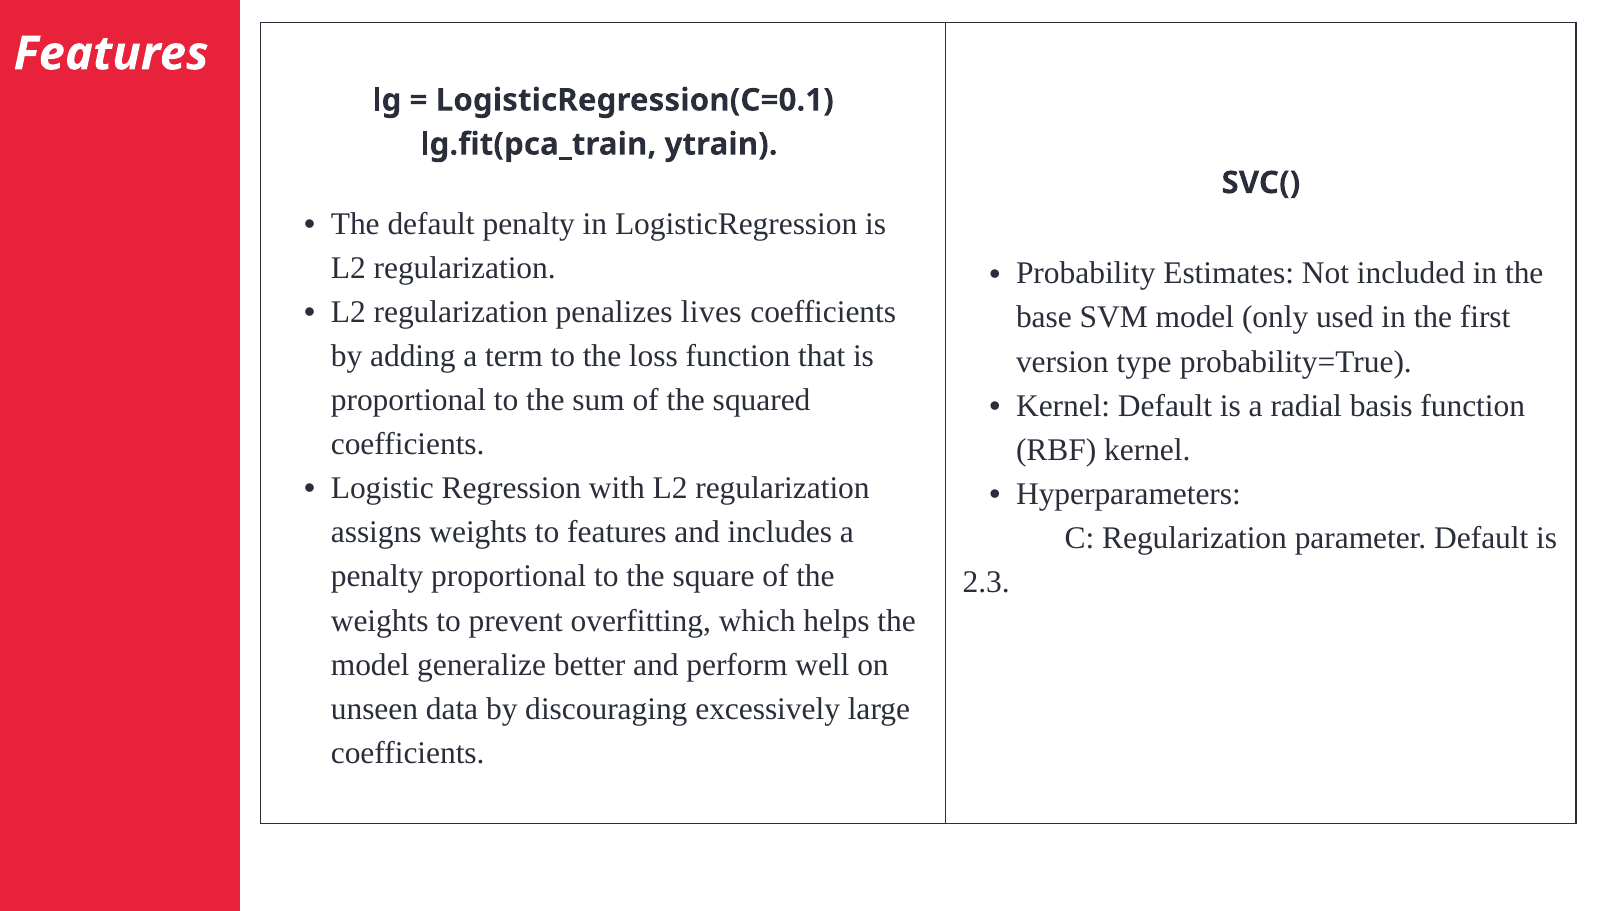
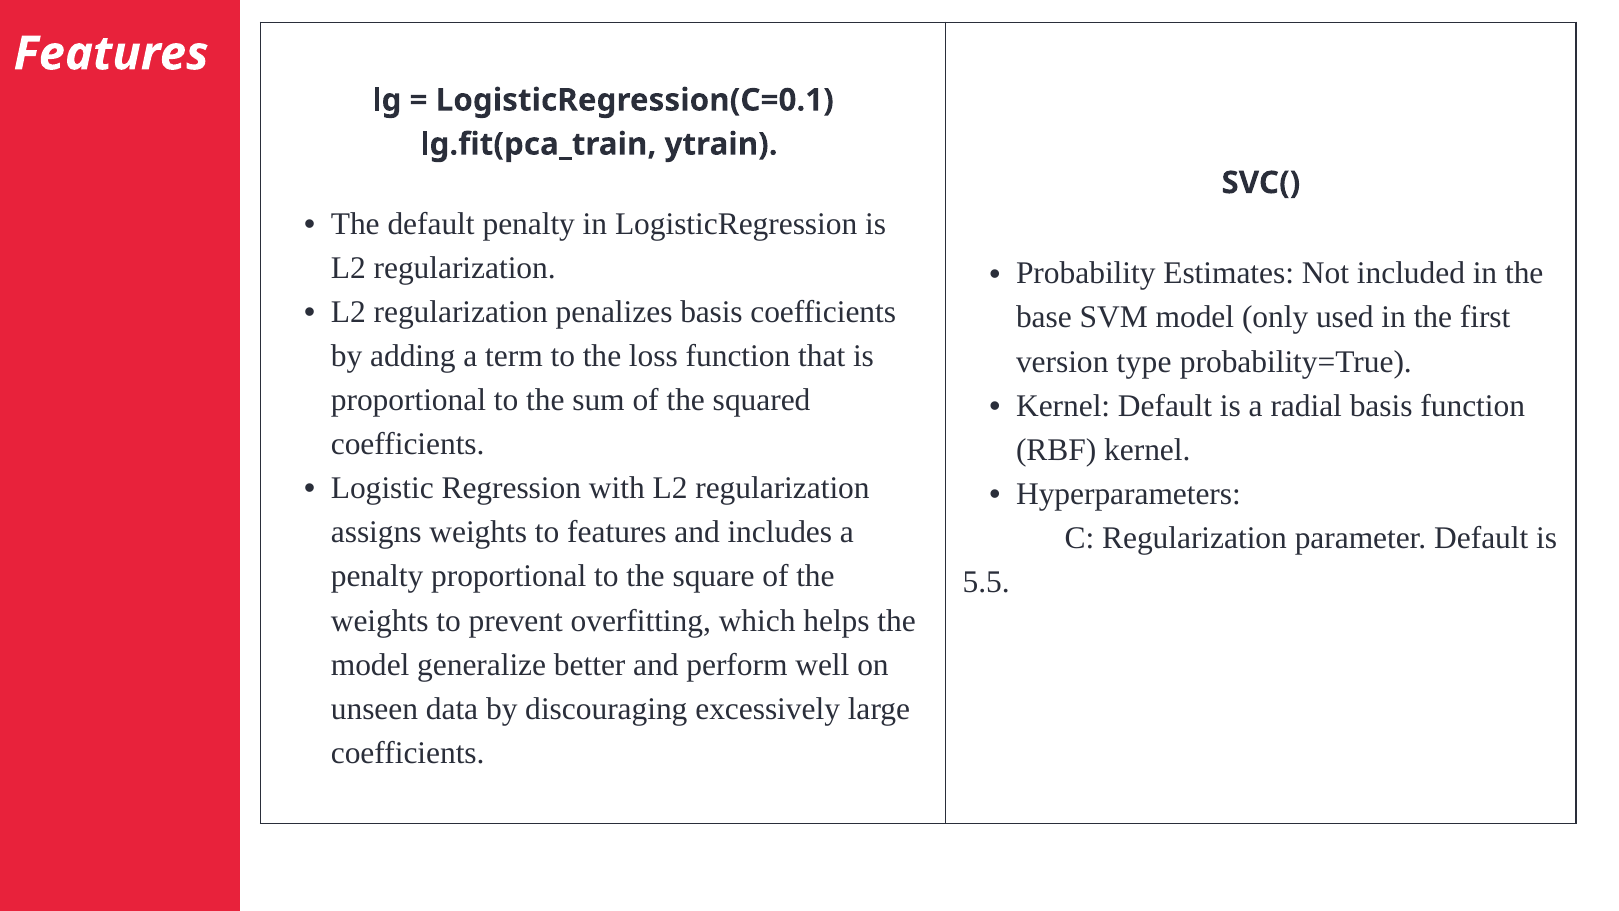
penalizes lives: lives -> basis
2.3: 2.3 -> 5.5
